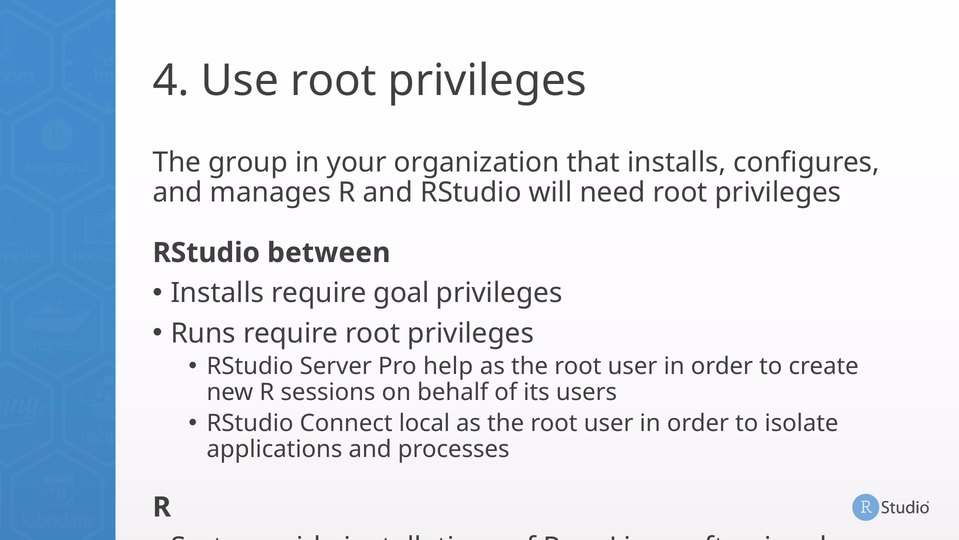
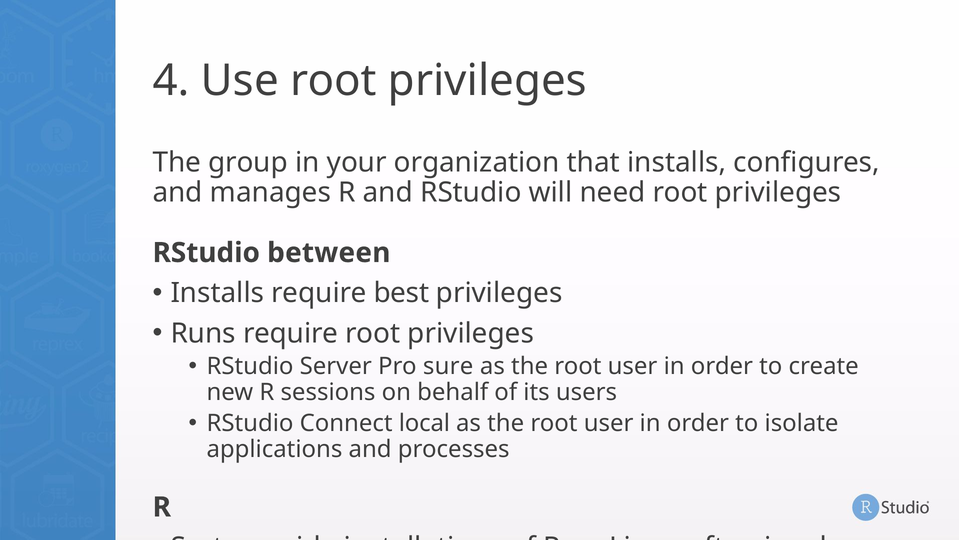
goal: goal -> best
help: help -> sure
